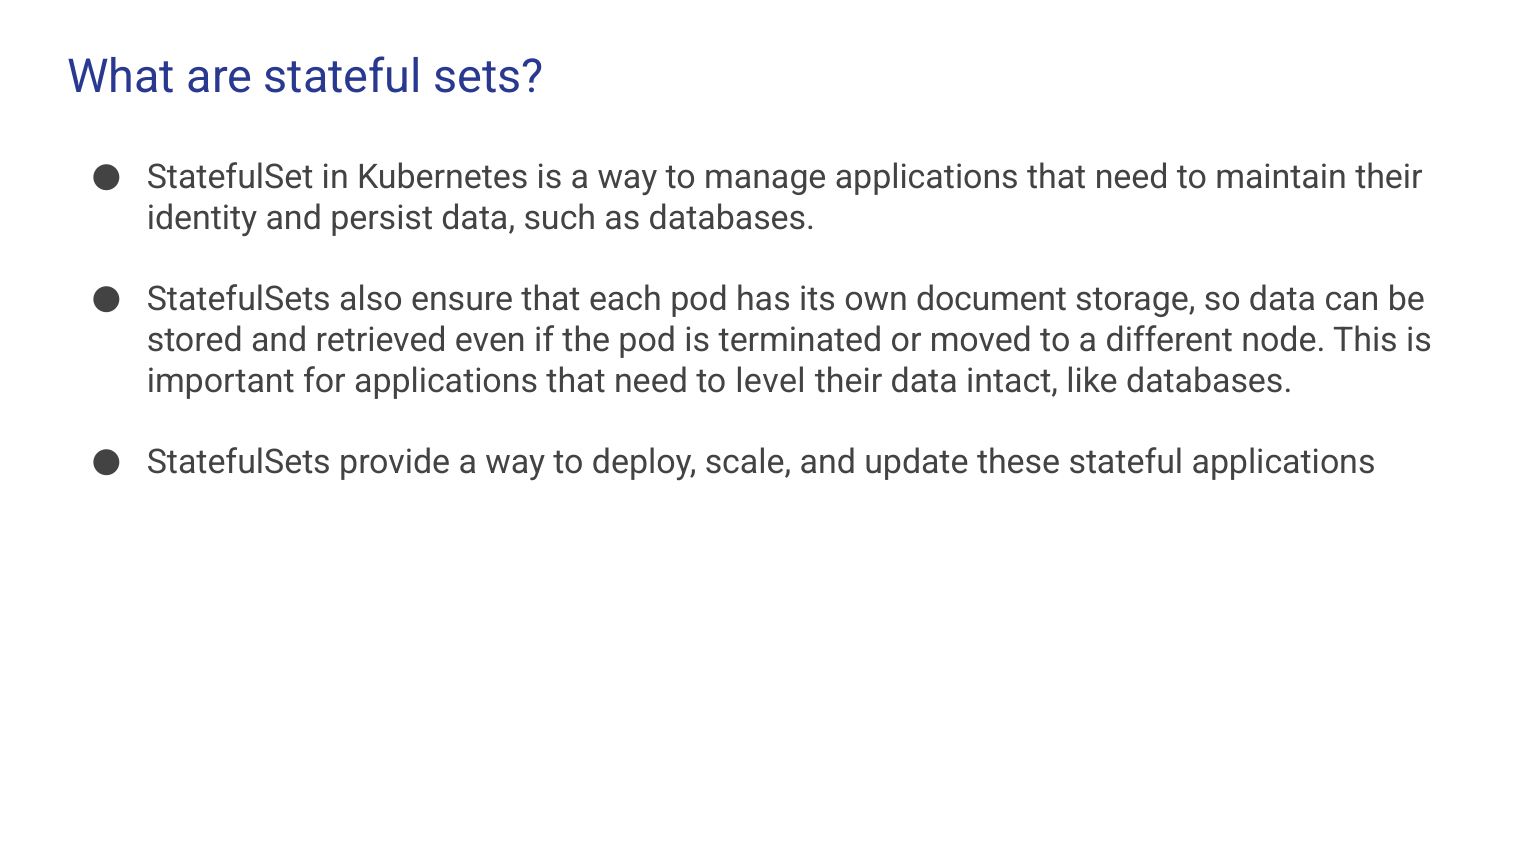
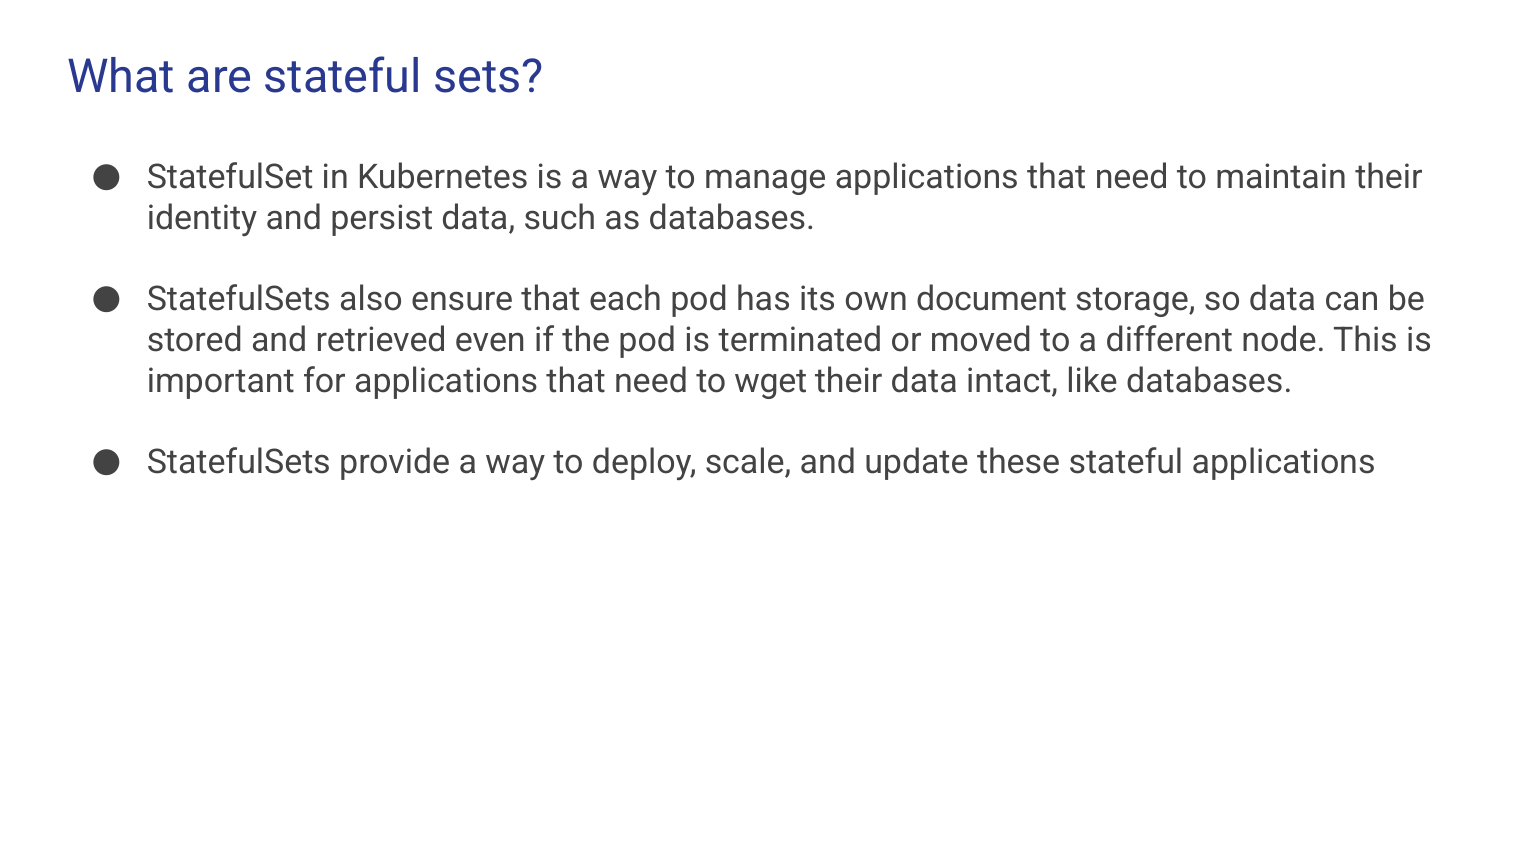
level: level -> wget
